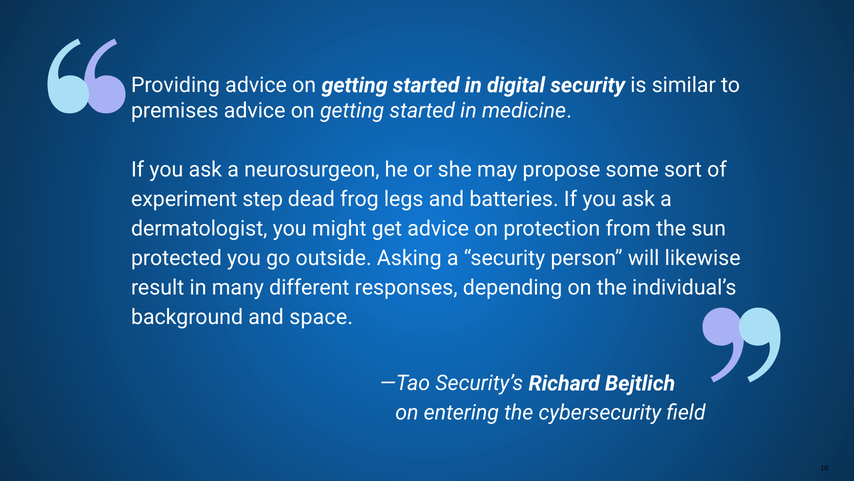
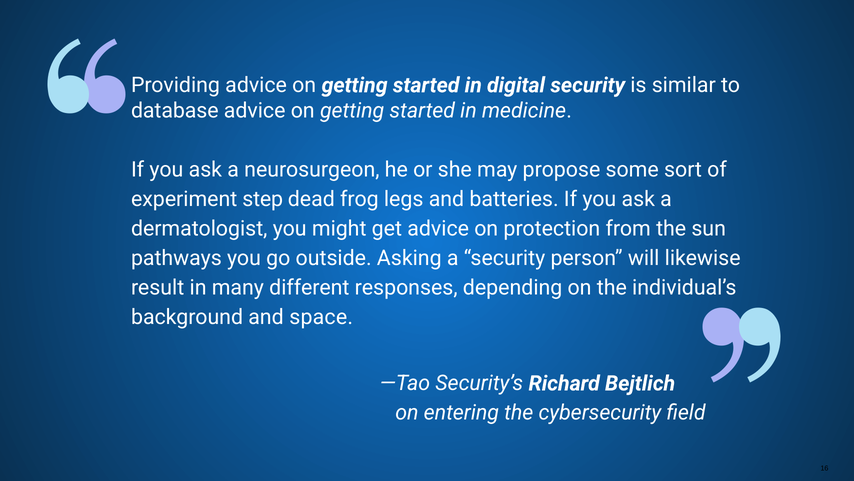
premises: premises -> database
protected: protected -> pathways
